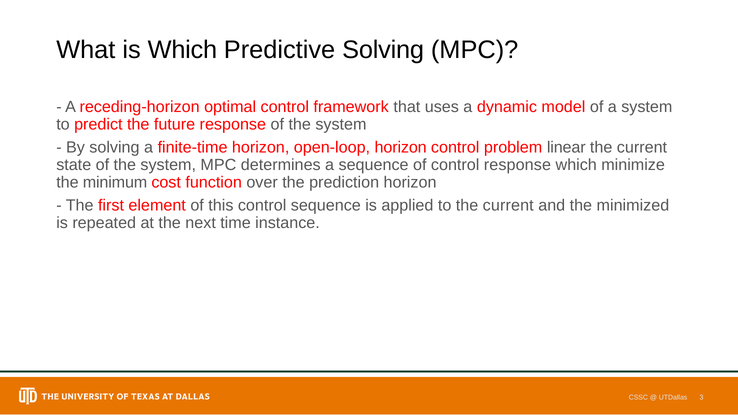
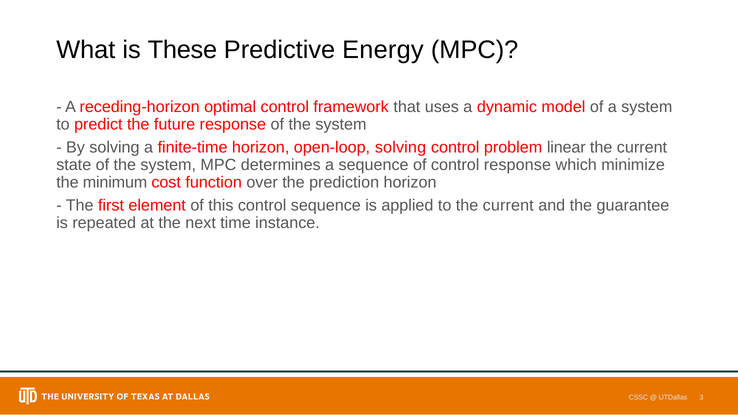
is Which: Which -> These
Predictive Solving: Solving -> Energy
open-loop horizon: horizon -> solving
minimized: minimized -> guarantee
